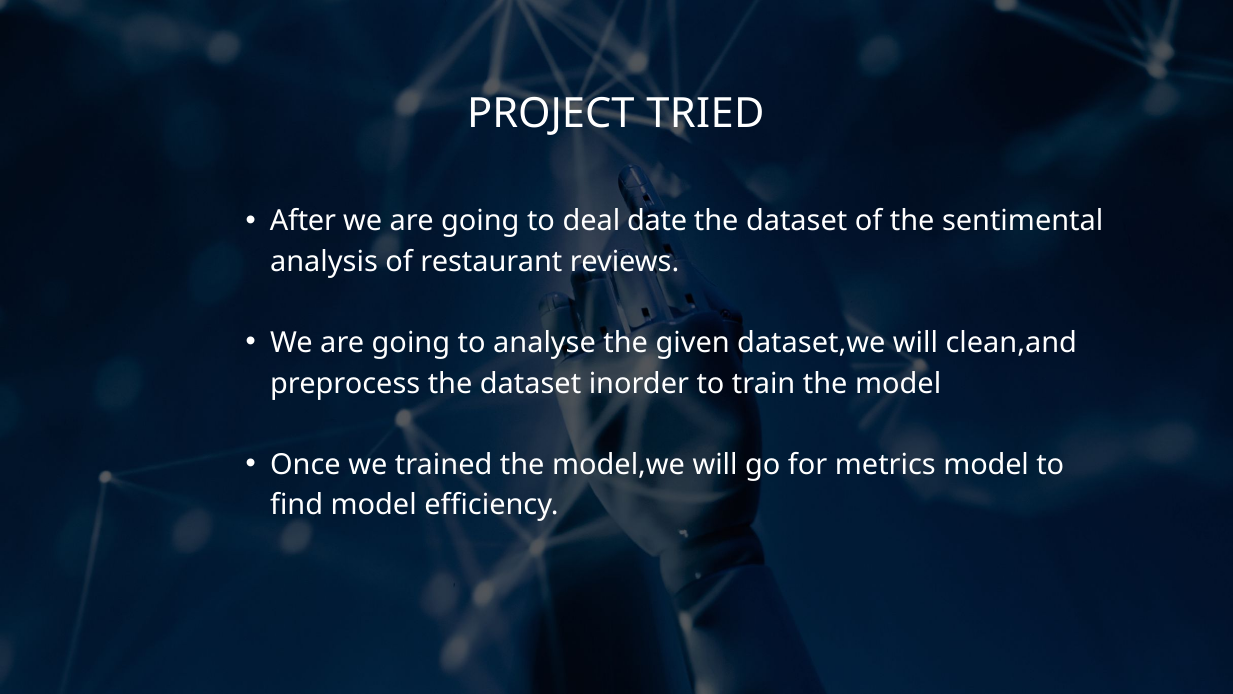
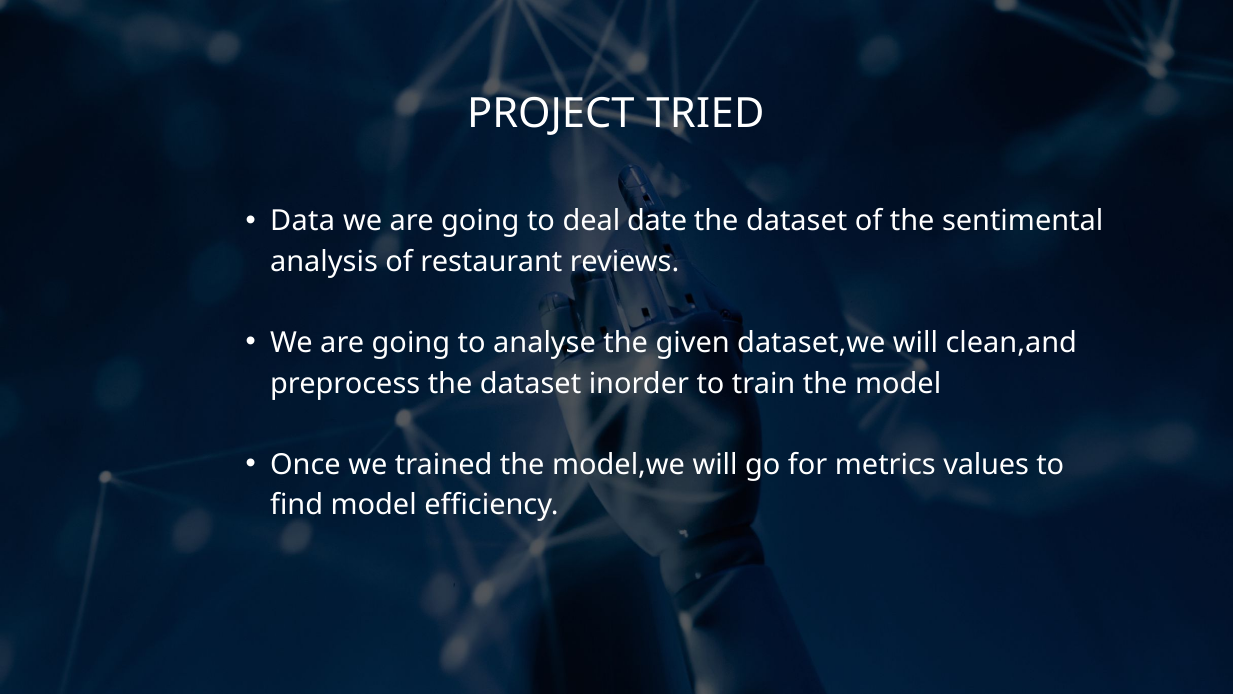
After: After -> Data
metrics model: model -> values
